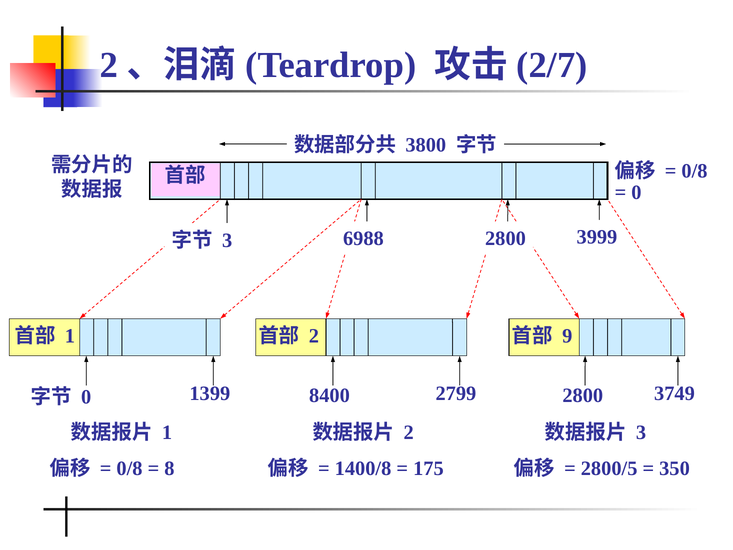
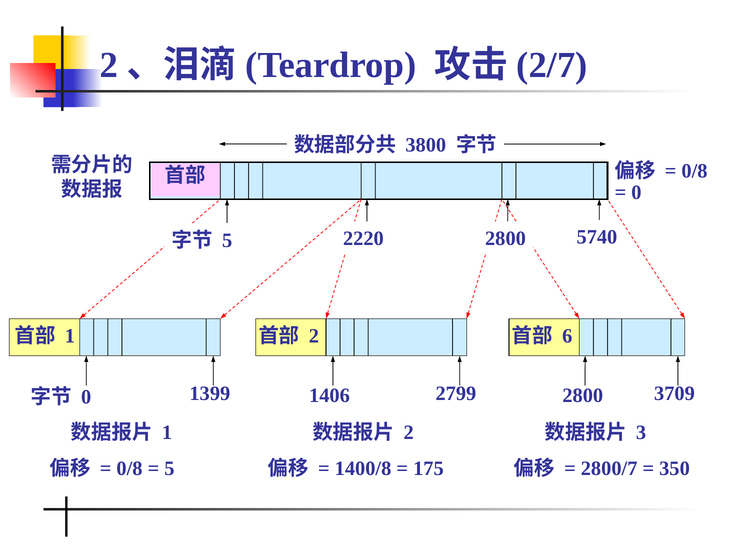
3999: 3999 -> 5740
6988: 6988 -> 2220
3 at (227, 240): 3 -> 5
9: 9 -> 6
8400: 8400 -> 1406
3749: 3749 -> 3709
8 at (169, 468): 8 -> 5
2800/5: 2800/5 -> 2800/7
